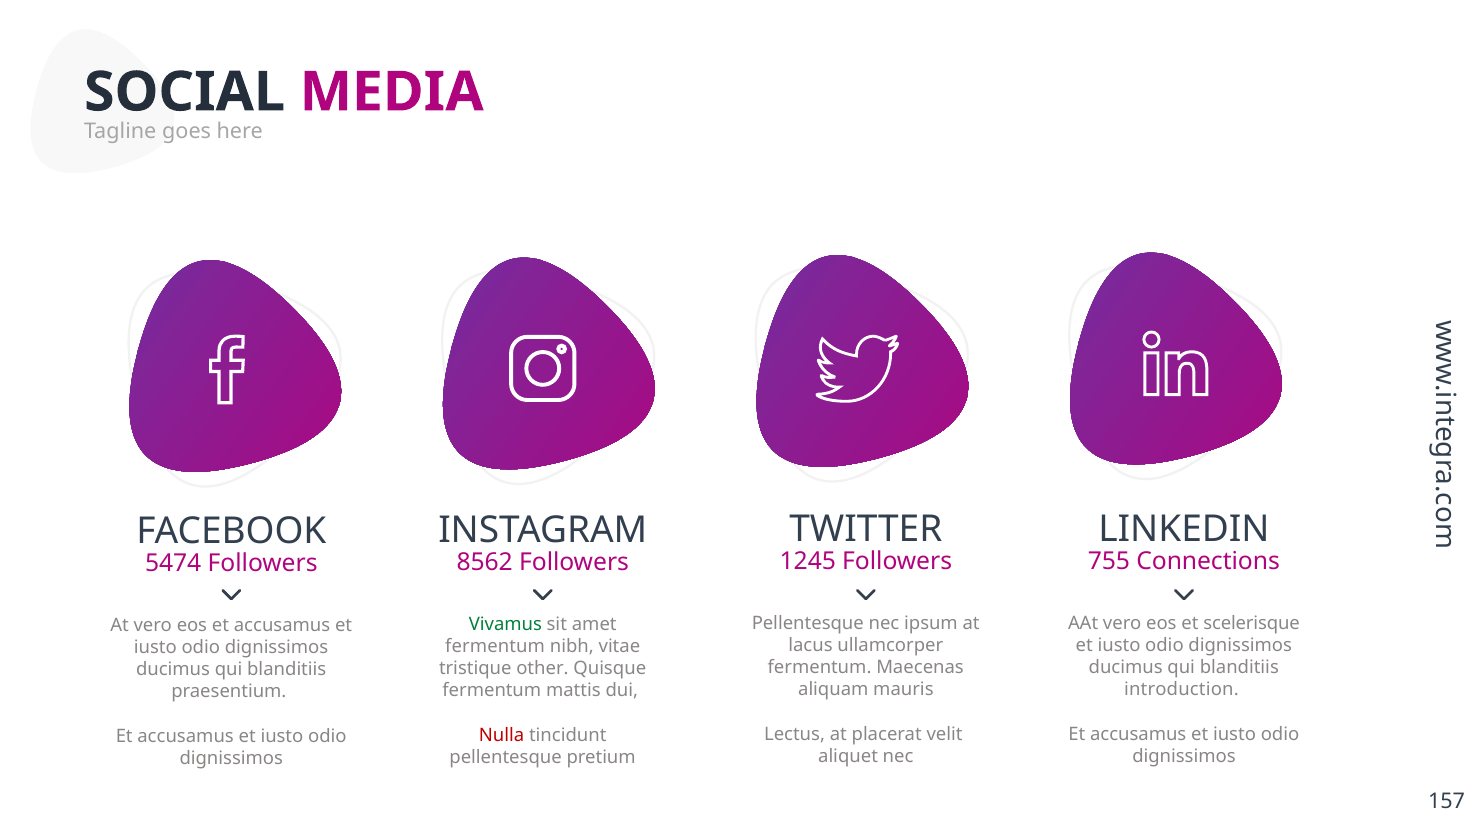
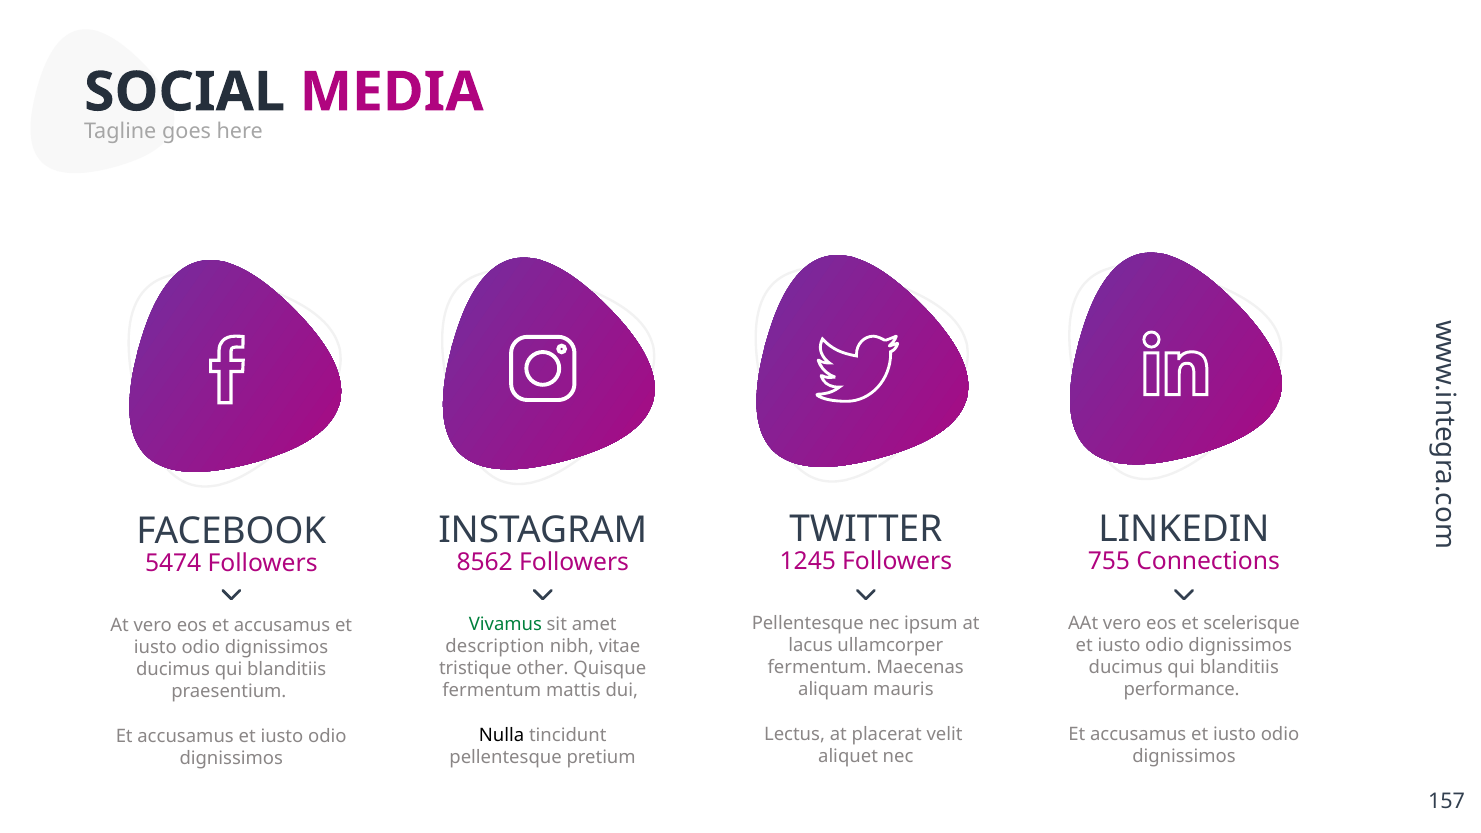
fermentum at (495, 646): fermentum -> description
introduction: introduction -> performance
Nulla colour: red -> black
